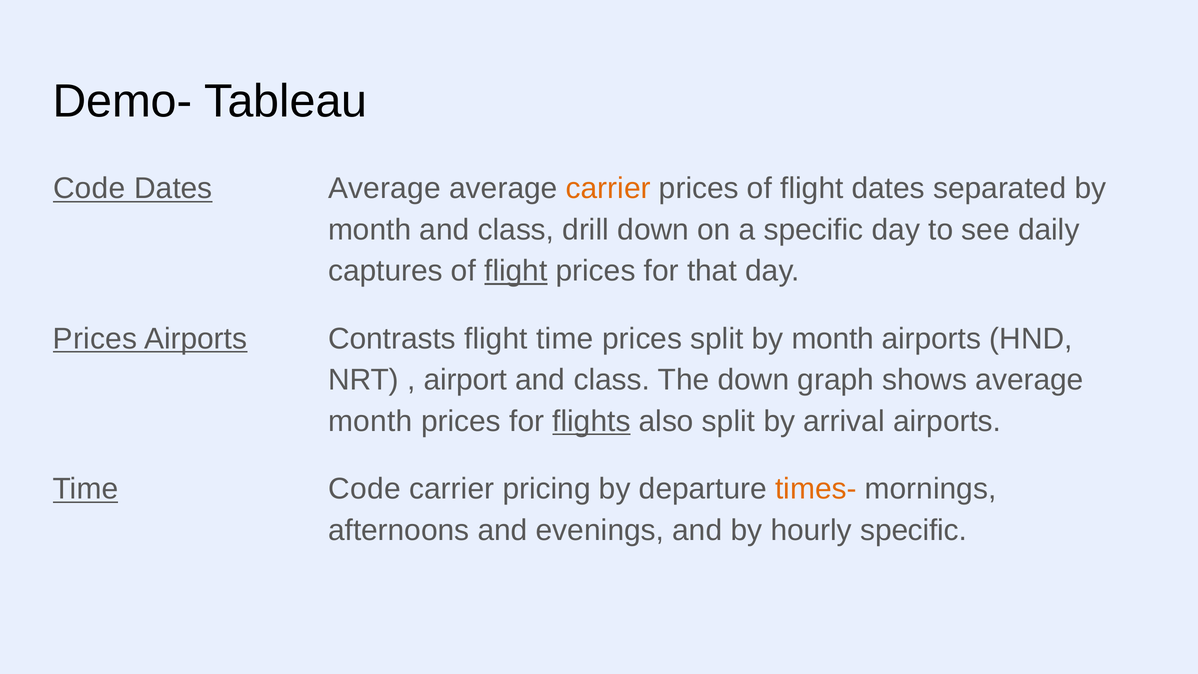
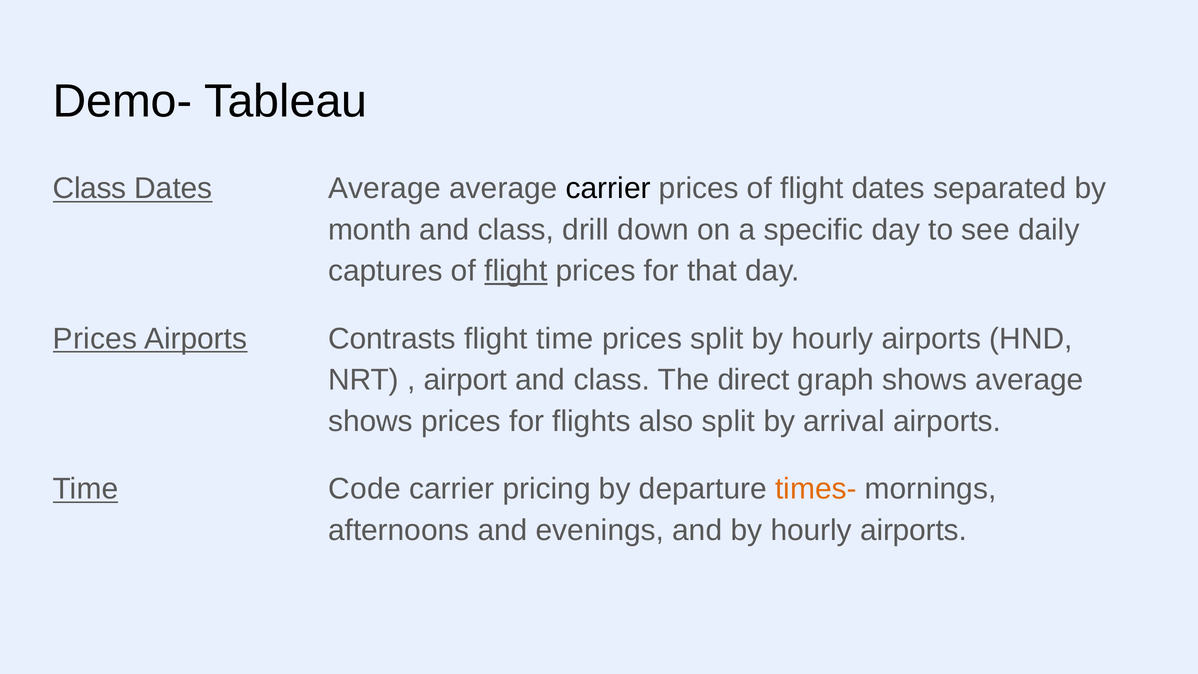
Code at (89, 188): Code -> Class
carrier at (608, 188) colour: orange -> black
split by month: month -> hourly
The down: down -> direct
month at (370, 421): month -> shows
flights underline: present -> none
and by hourly specific: specific -> airports
